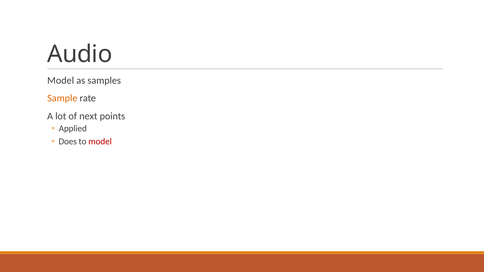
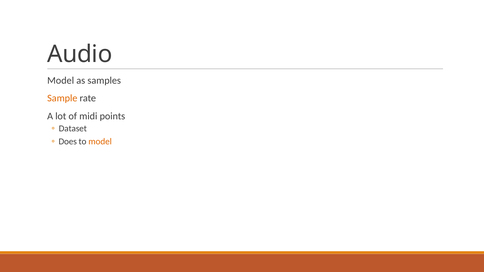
next: next -> midi
Applied: Applied -> Dataset
model at (100, 142) colour: red -> orange
